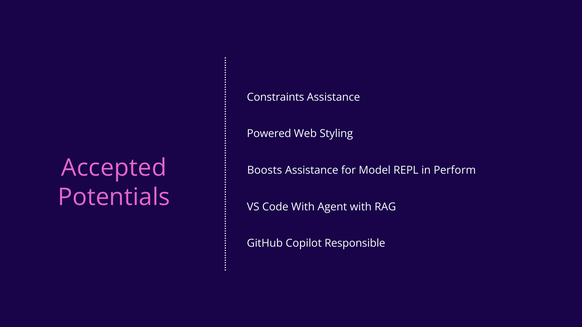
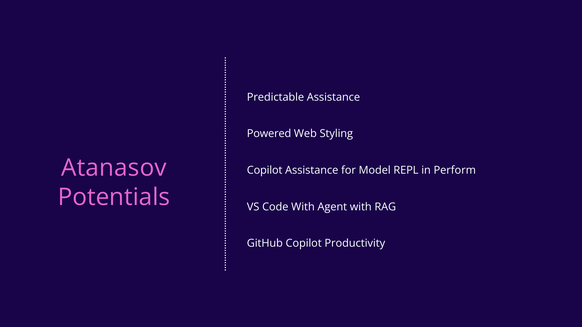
Constraints: Constraints -> Predictable
Accepted: Accepted -> Atanasov
Boosts at (265, 170): Boosts -> Copilot
Responsible: Responsible -> Productivity
